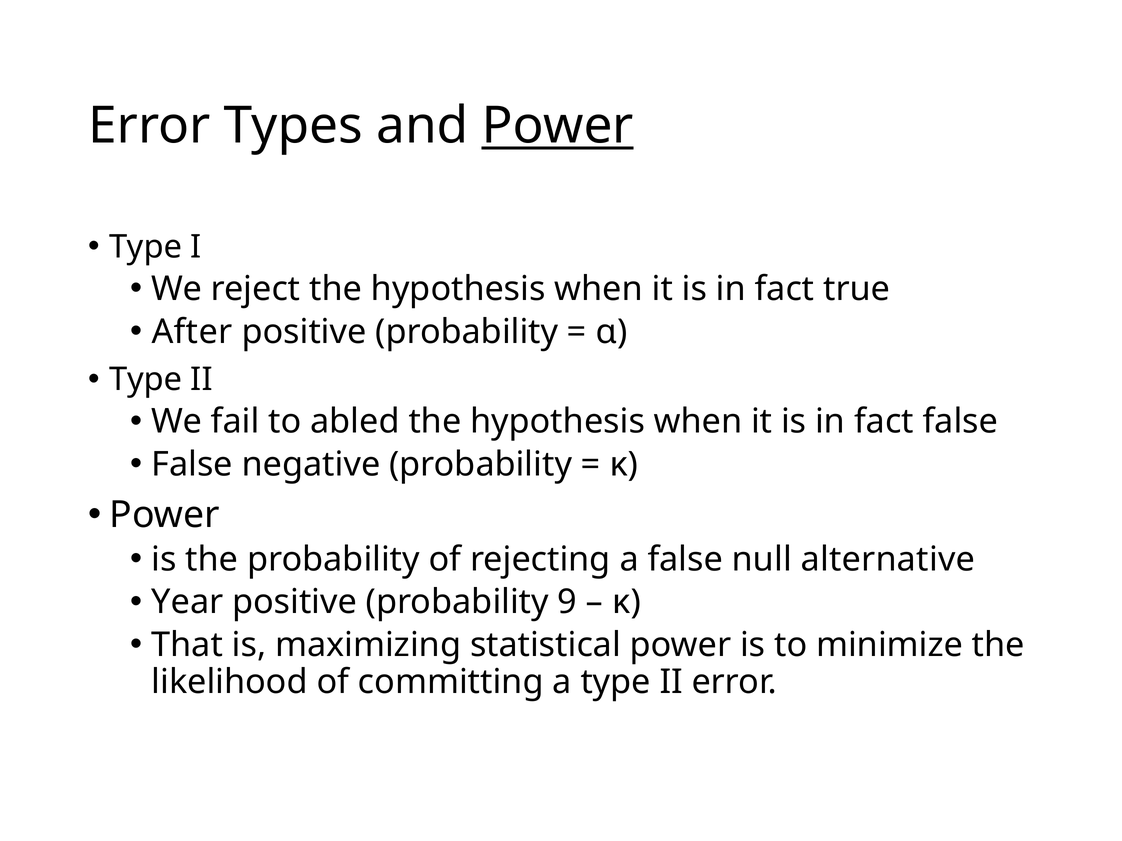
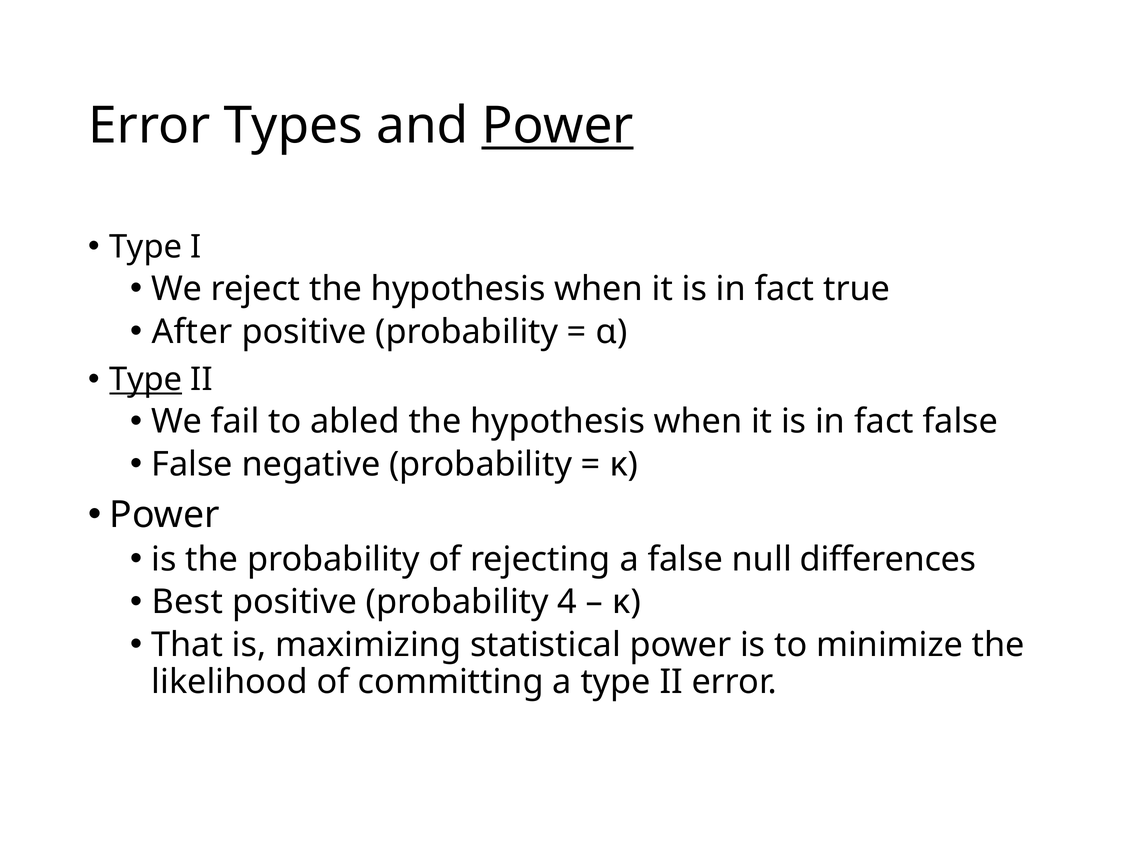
Type at (146, 380) underline: none -> present
alternative: alternative -> differences
Year: Year -> Best
9: 9 -> 4
